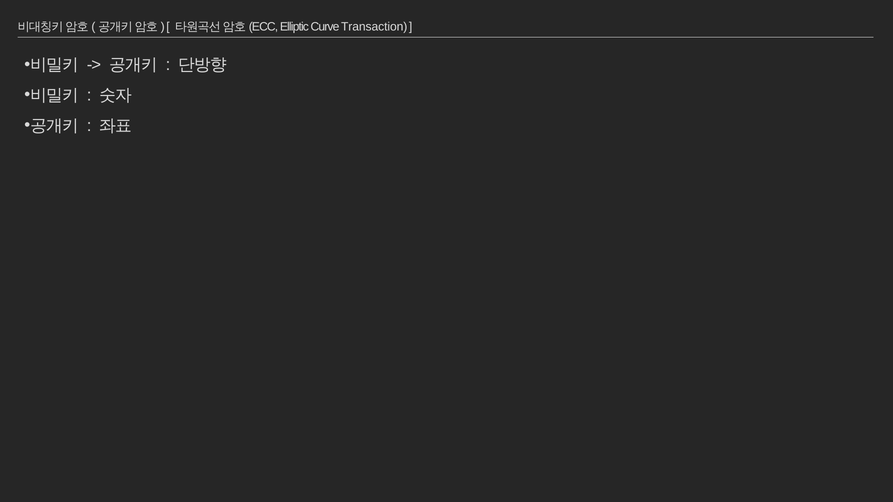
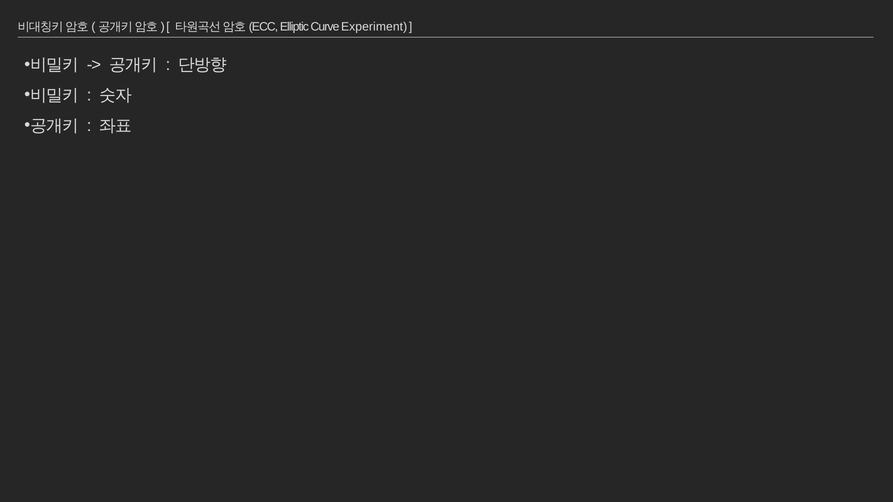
Transaction: Transaction -> Experiment
